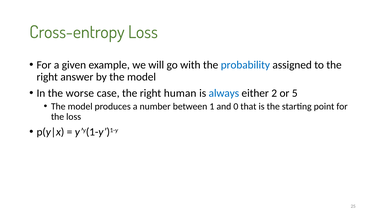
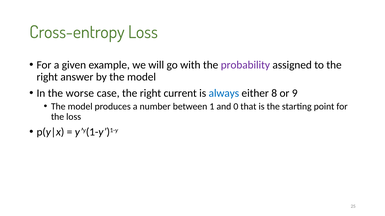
probability colour: blue -> purple
human: human -> current
2: 2 -> 8
5: 5 -> 9
